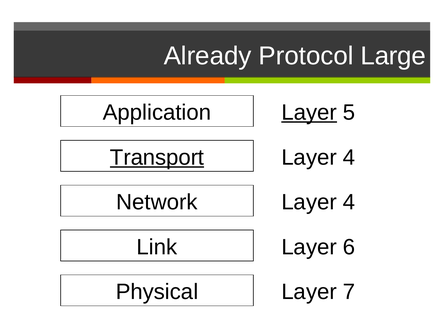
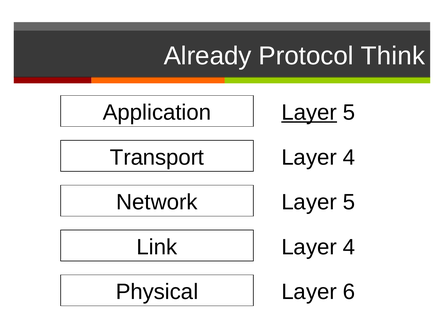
Large: Large -> Think
Transport underline: present -> none
4 at (349, 202): 4 -> 5
6 at (349, 247): 6 -> 4
7: 7 -> 6
